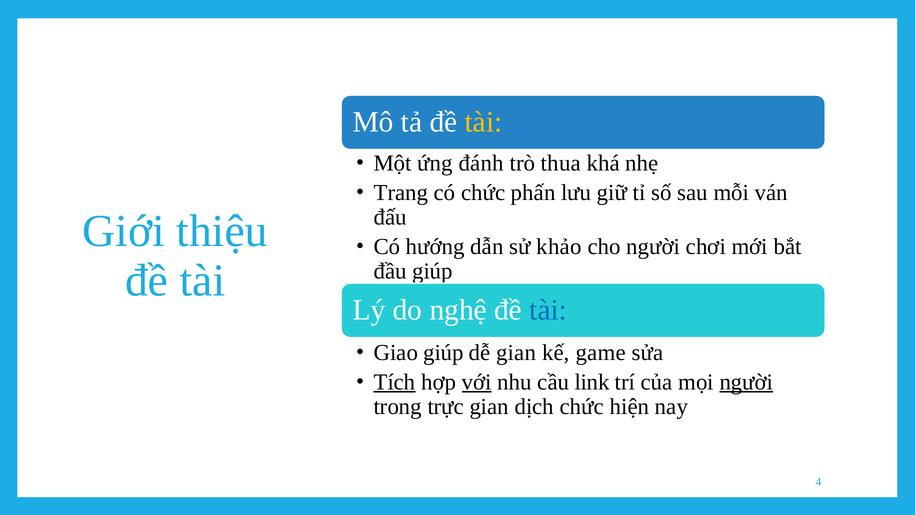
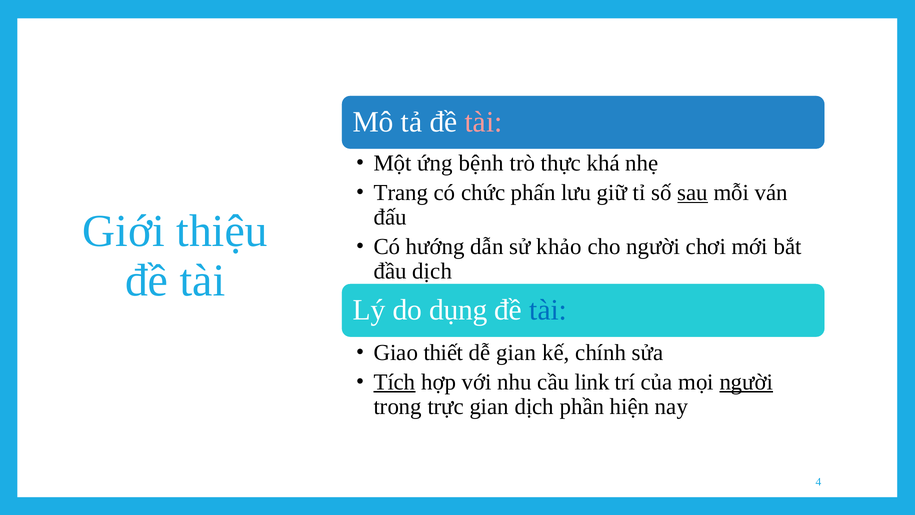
tài at (484, 122) colour: yellow -> pink
đánh: đánh -> bệnh
thua: thua -> thực
sau underline: none -> present
đầu giúp: giúp -> dịch
nghệ: nghệ -> dụng
Giao giúp: giúp -> thiết
game: game -> chính
với underline: present -> none
dịch chức: chức -> phần
